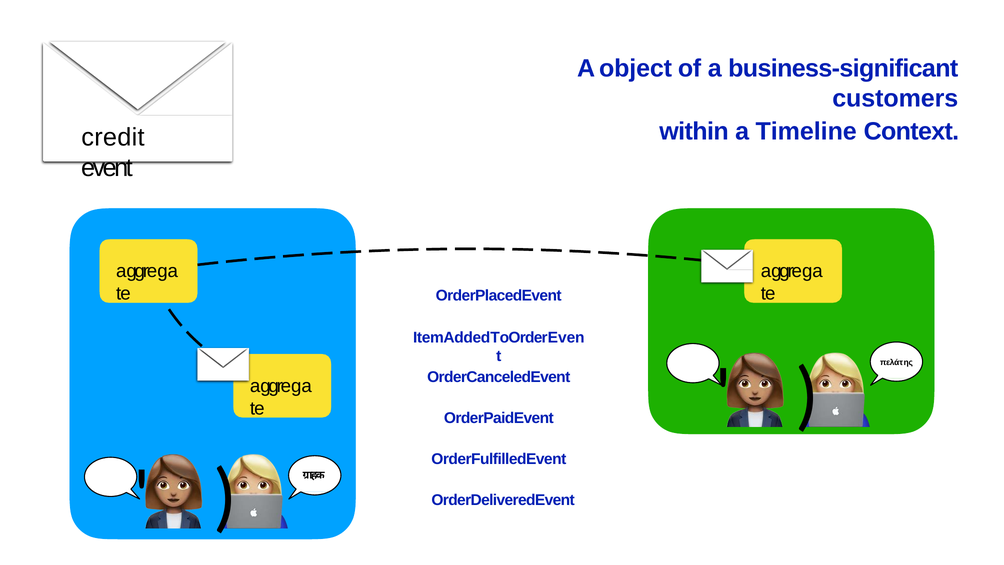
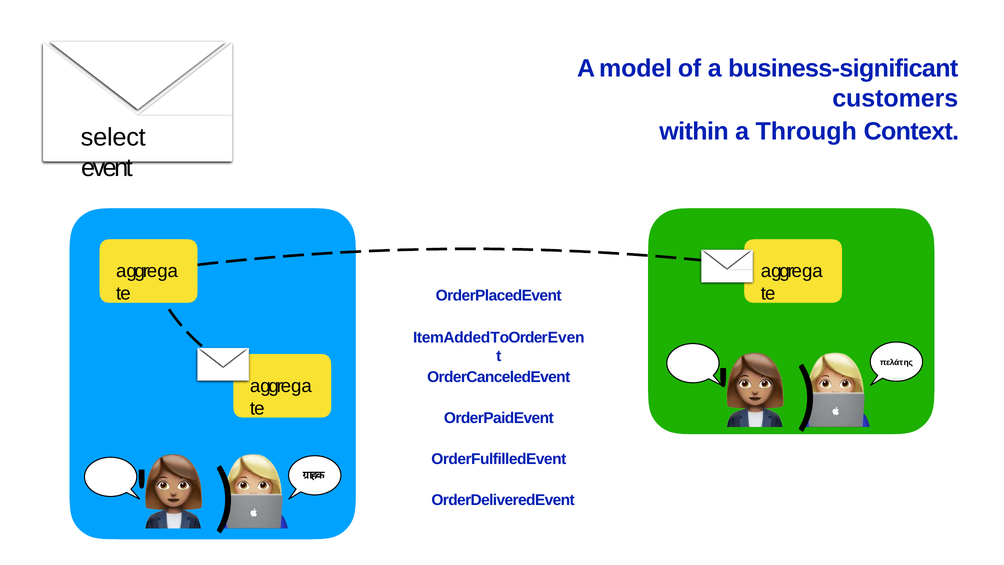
object: object -> model
Timeline: Timeline -> Through
credit: credit -> select
